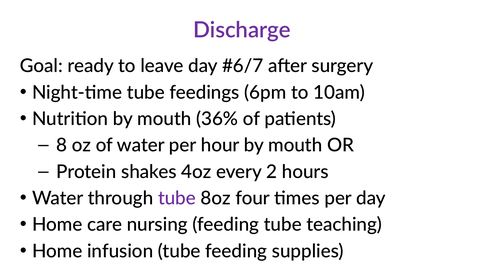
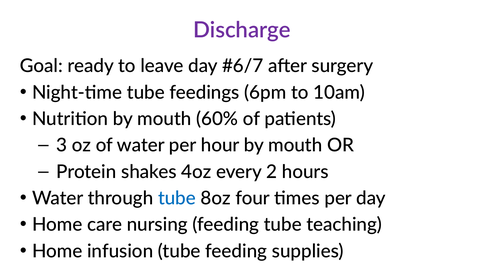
36%: 36% -> 60%
8: 8 -> 3
tube at (177, 198) colour: purple -> blue
